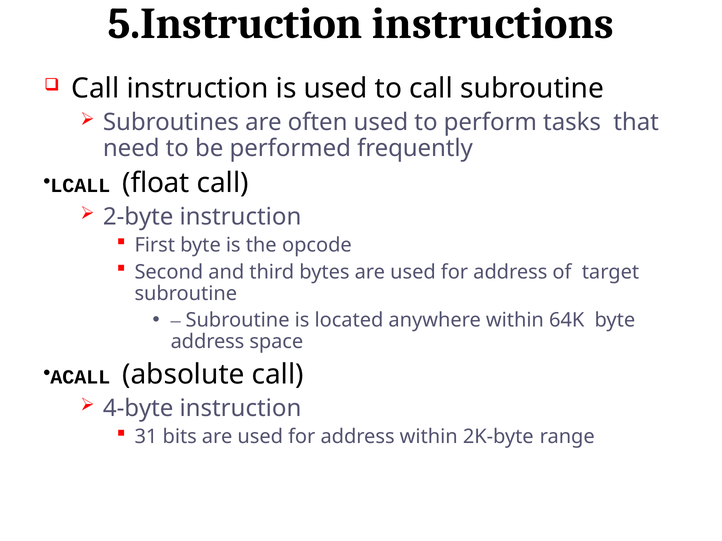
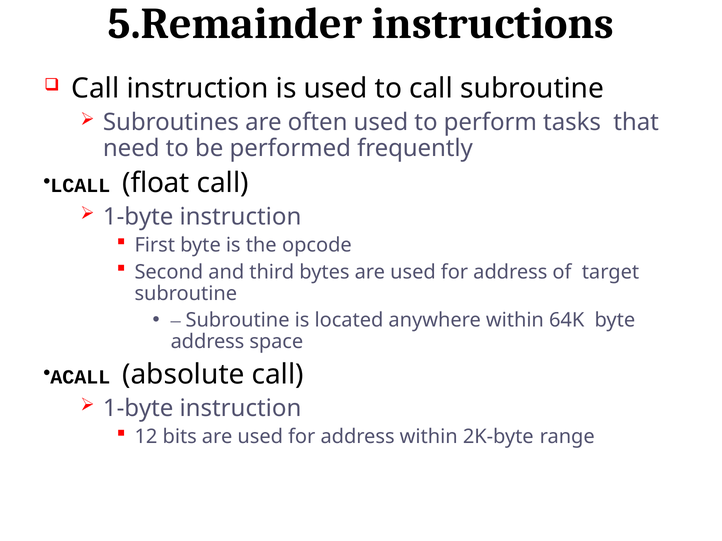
5.Instruction: 5.Instruction -> 5.Remainder
2-byte at (138, 217): 2-byte -> 1-byte
4-byte at (138, 409): 4-byte -> 1-byte
31: 31 -> 12
